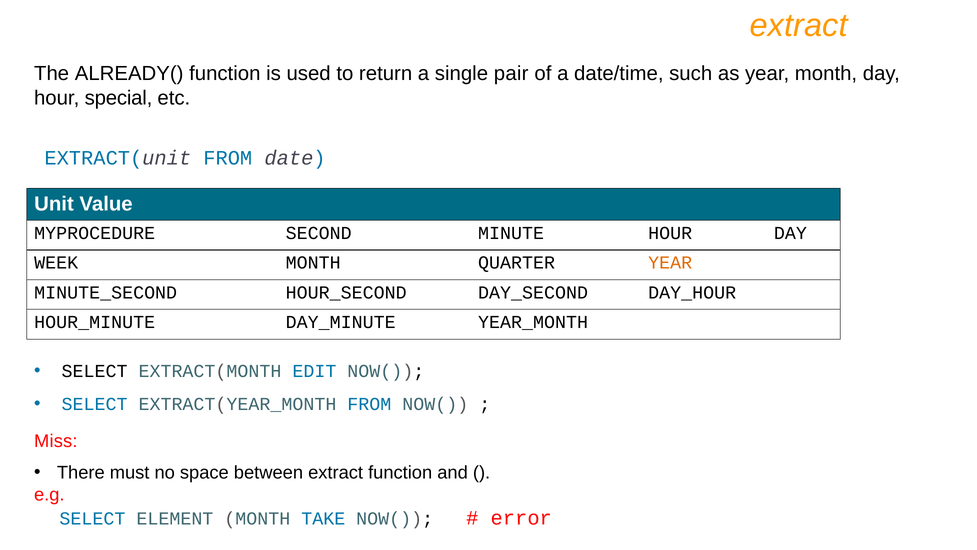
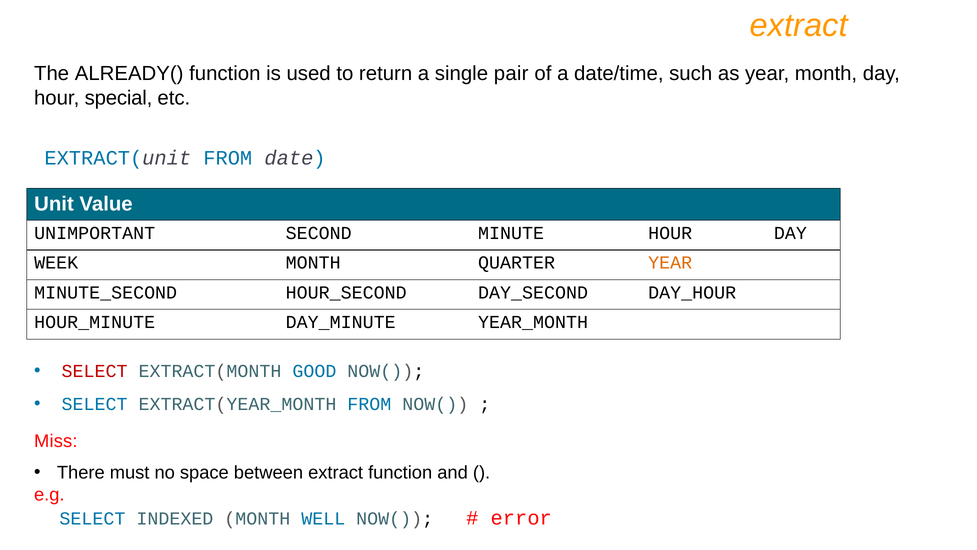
MYPROCEDURE: MYPROCEDURE -> UNIMPORTANT
SELECT at (95, 371) colour: black -> red
EDIT: EDIT -> GOOD
ELEMENT: ELEMENT -> INDEXED
TAKE: TAKE -> WELL
